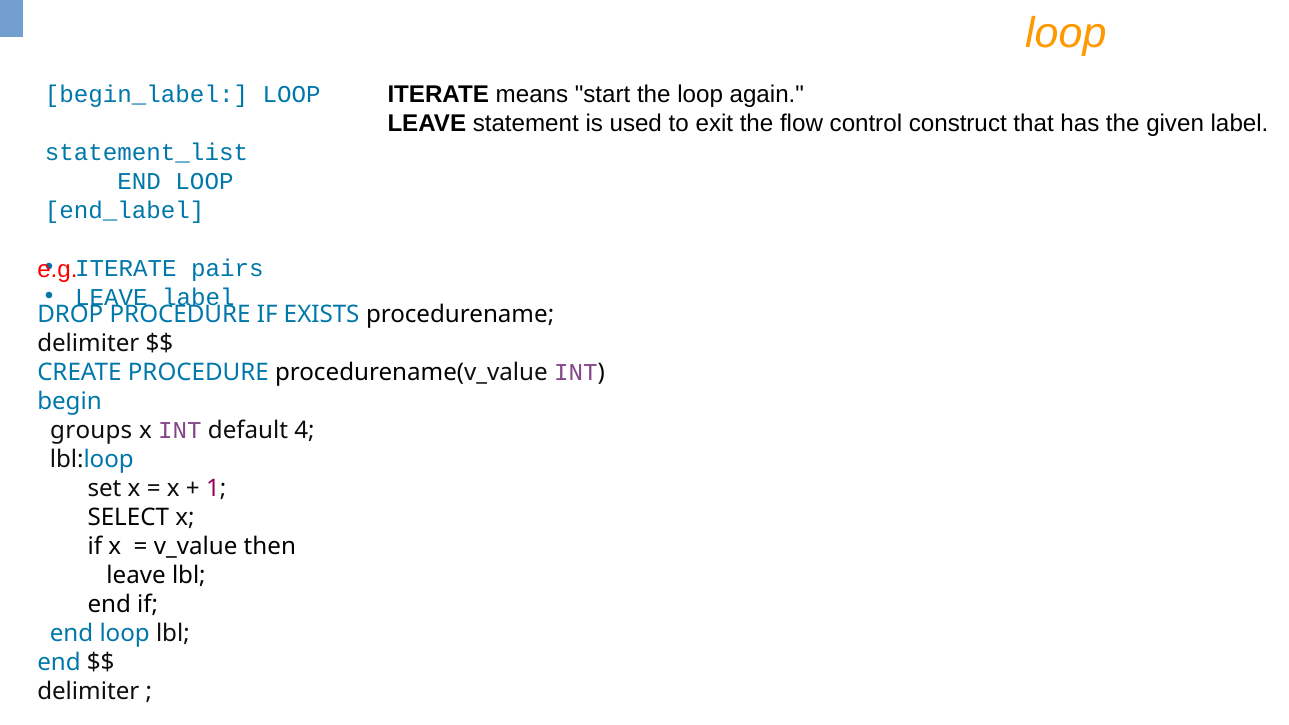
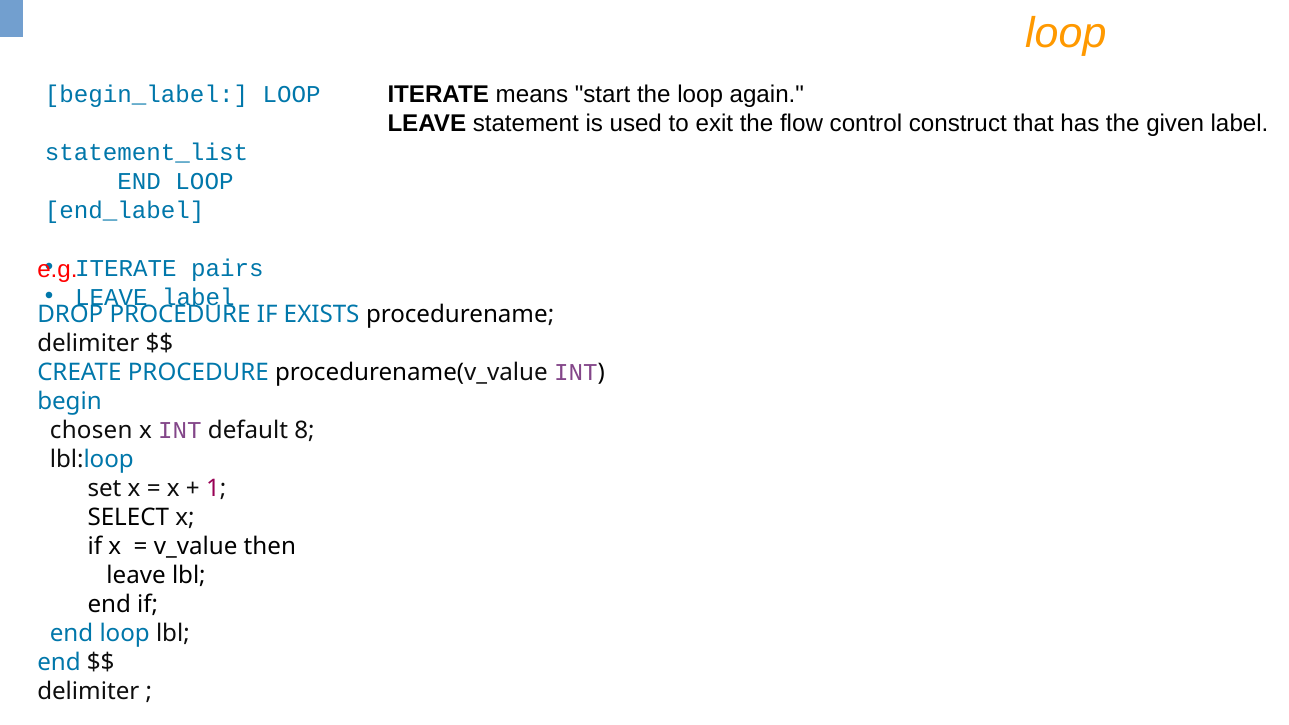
groups: groups -> chosen
4: 4 -> 8
